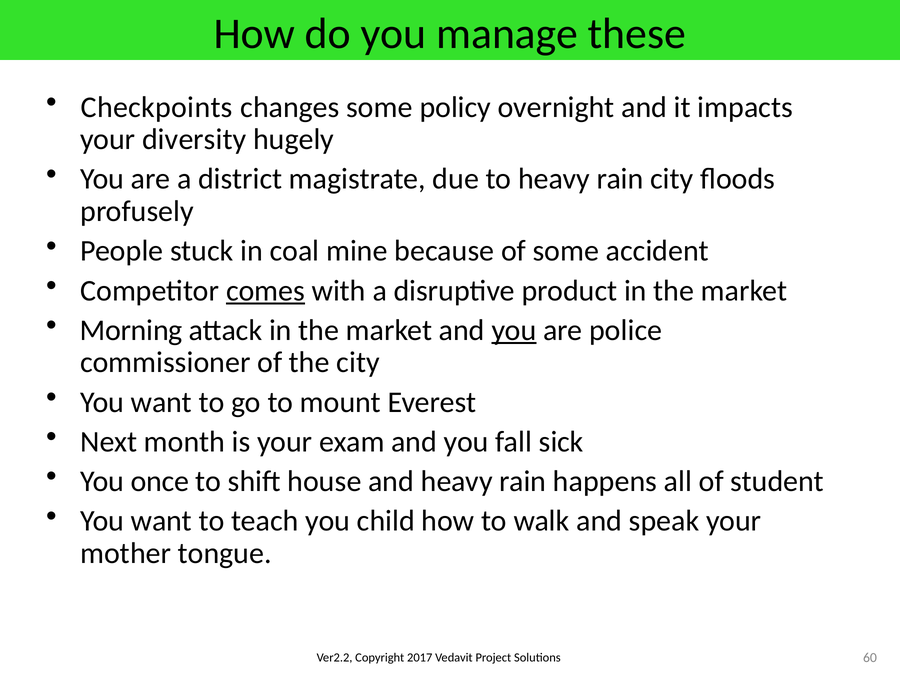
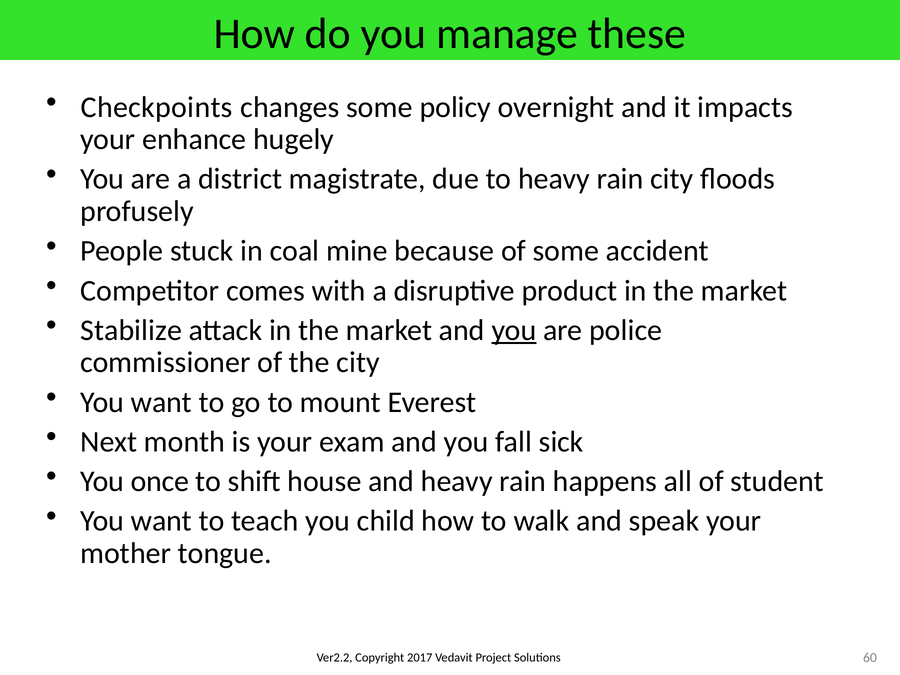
diversity: diversity -> enhance
comes underline: present -> none
Morning: Morning -> Stabilize
